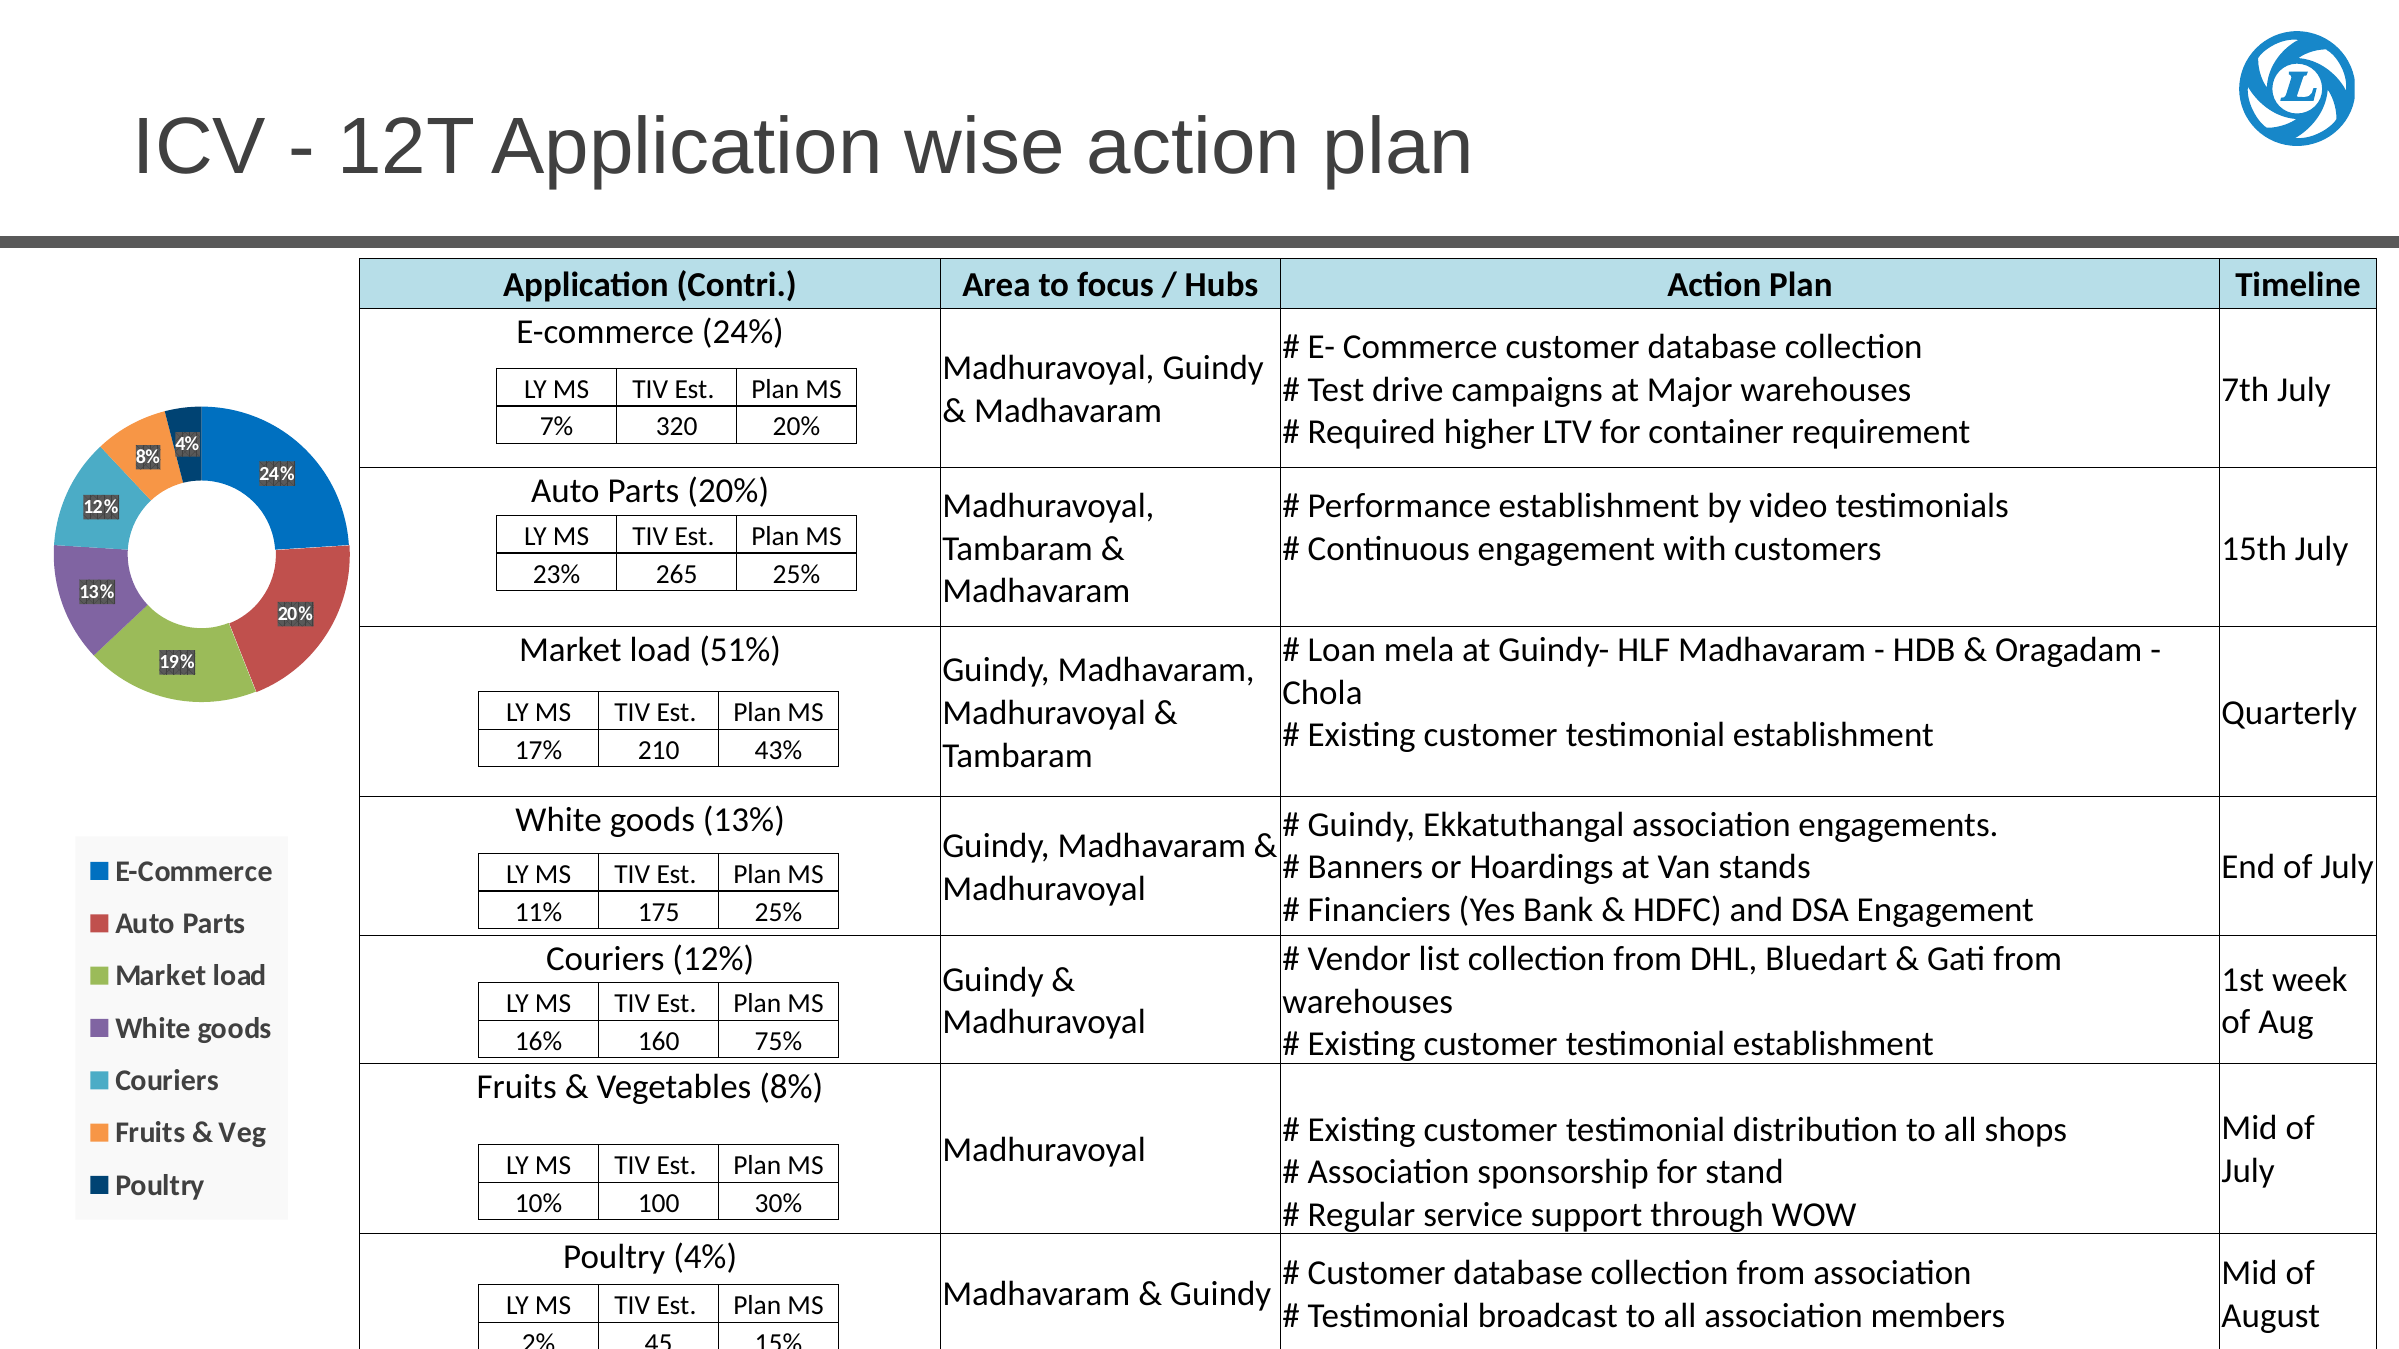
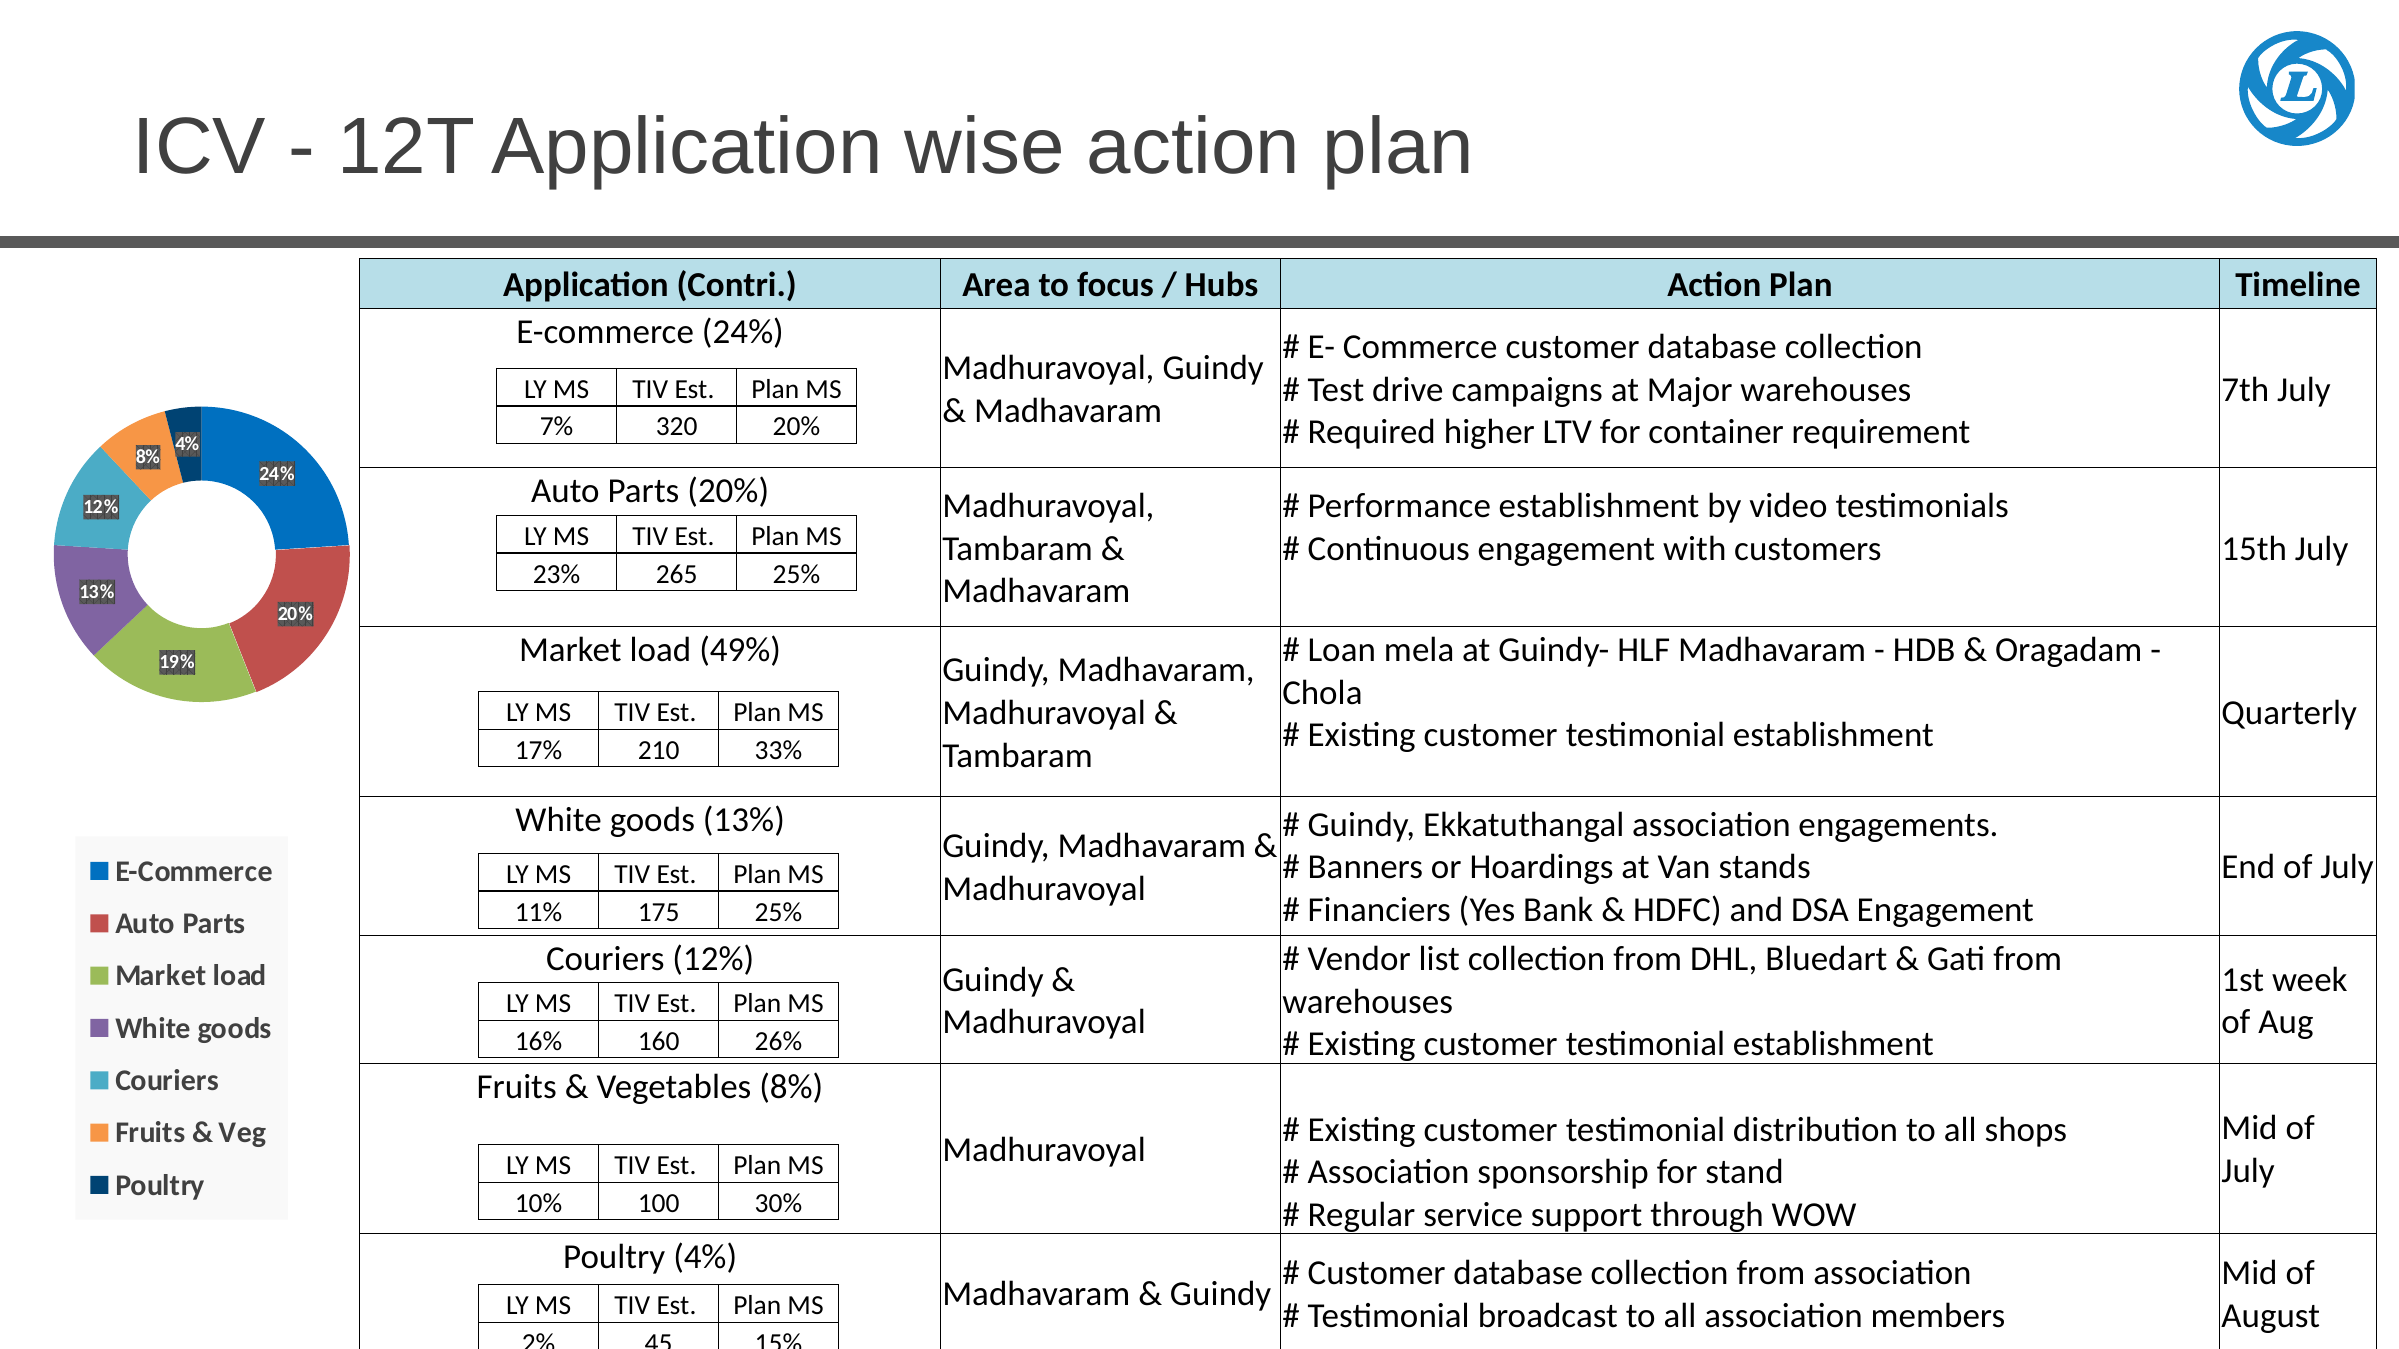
51%: 51% -> 49%
43%: 43% -> 33%
75%: 75% -> 26%
